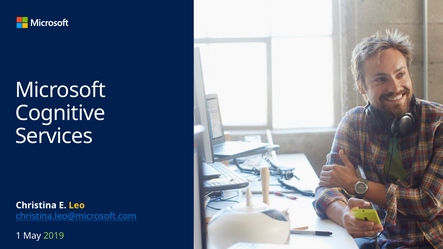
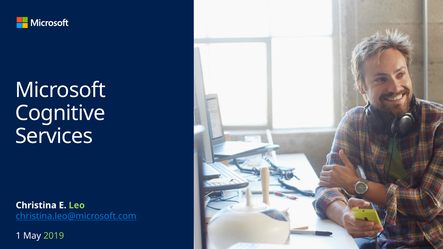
Leo colour: yellow -> light green
